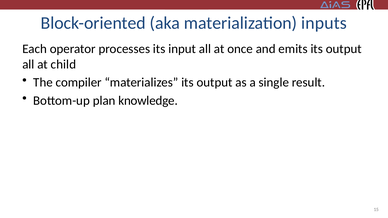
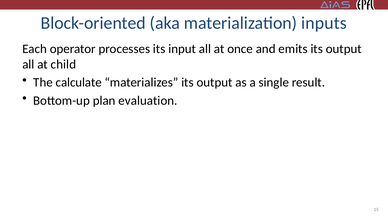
compiler: compiler -> calculate
knowledge: knowledge -> evaluation
